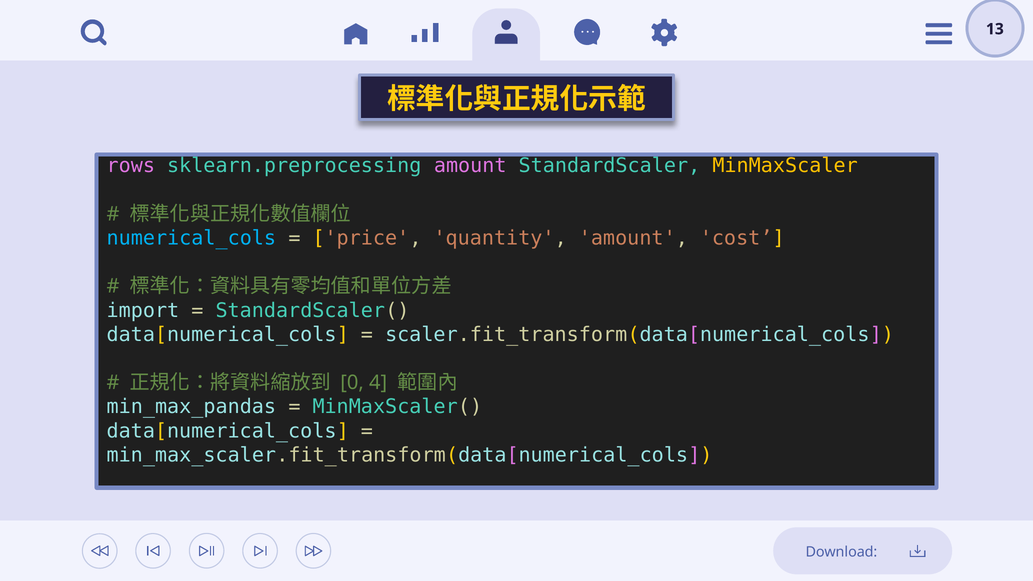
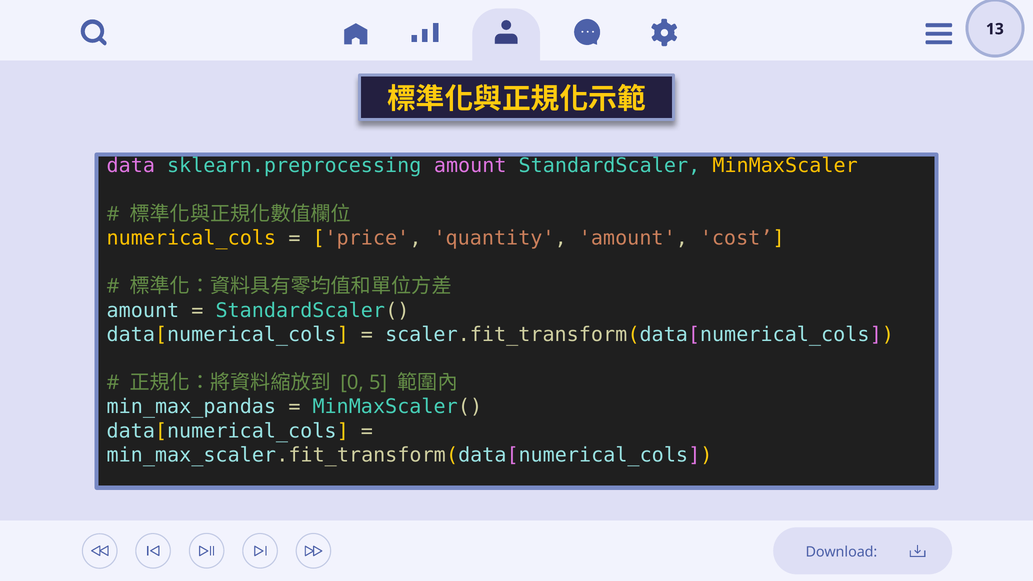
rows: rows -> data
numerical_cols colour: light blue -> yellow
import at (143, 310): import -> amount
4: 4 -> 5
